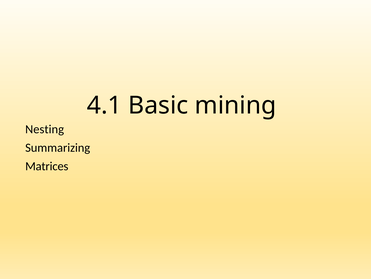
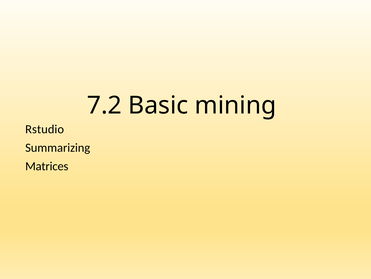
4.1: 4.1 -> 7.2
Nesting: Nesting -> Rstudio
